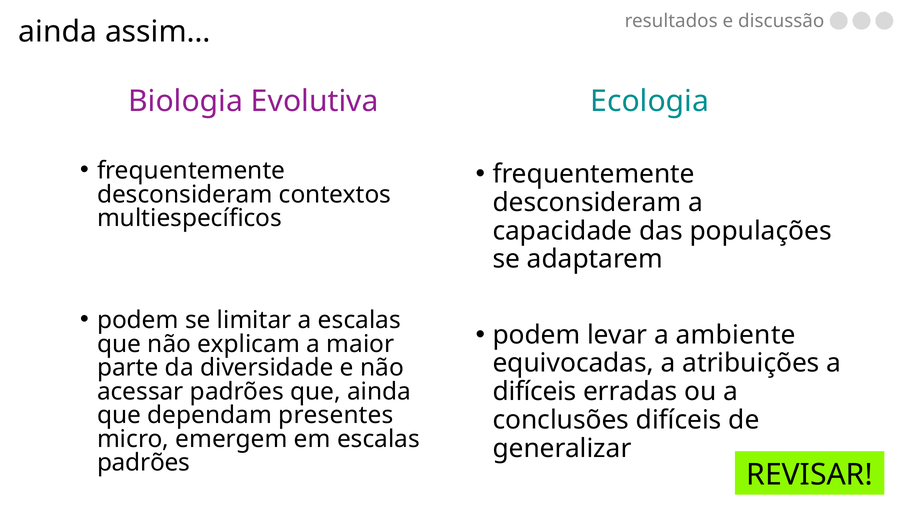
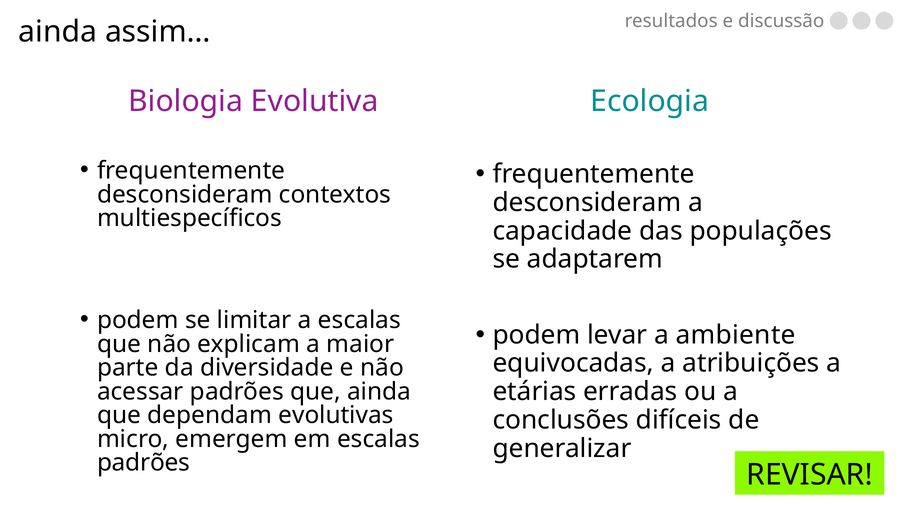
difíceis at (535, 392): difíceis -> etárias
presentes: presentes -> evolutivas
